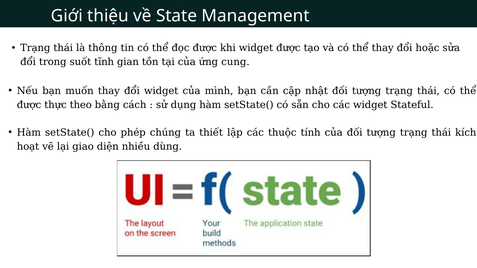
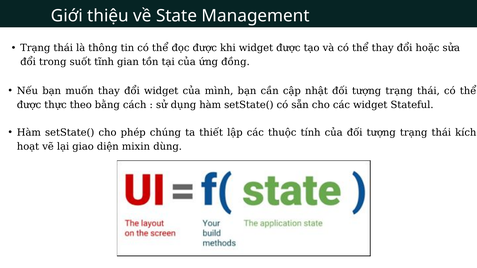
cung: cung -> đồng
nhiều: nhiều -> mixin
